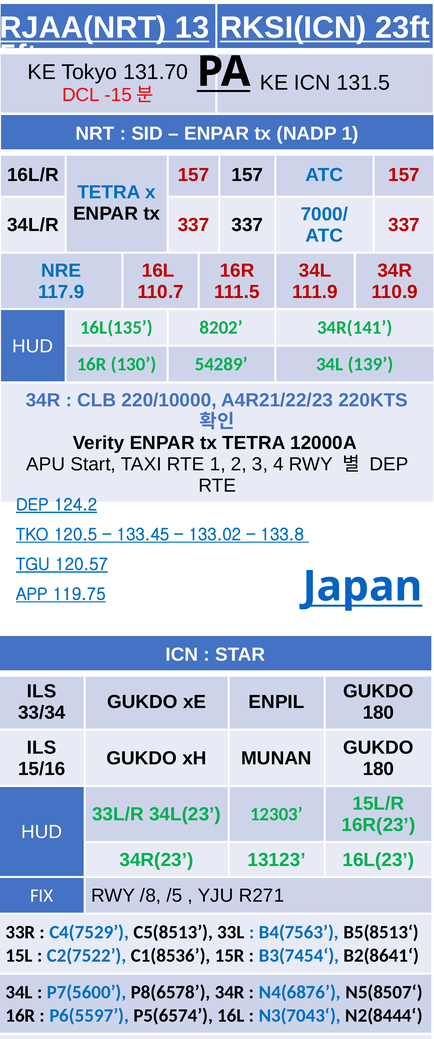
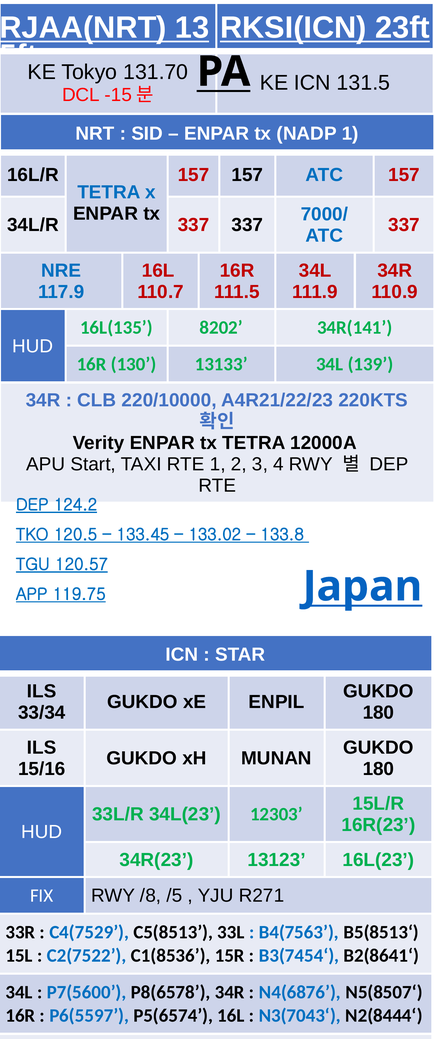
54289: 54289 -> 13133
